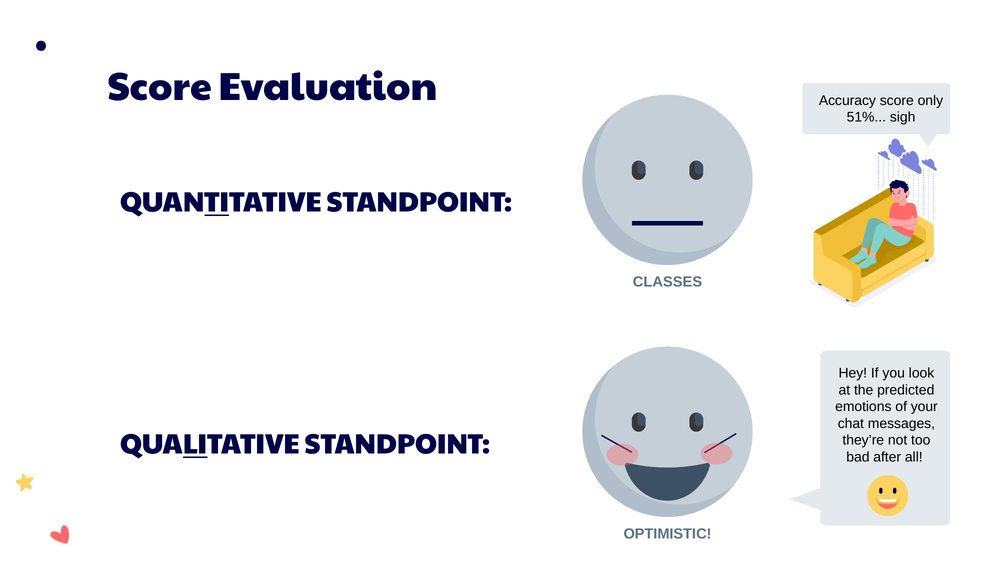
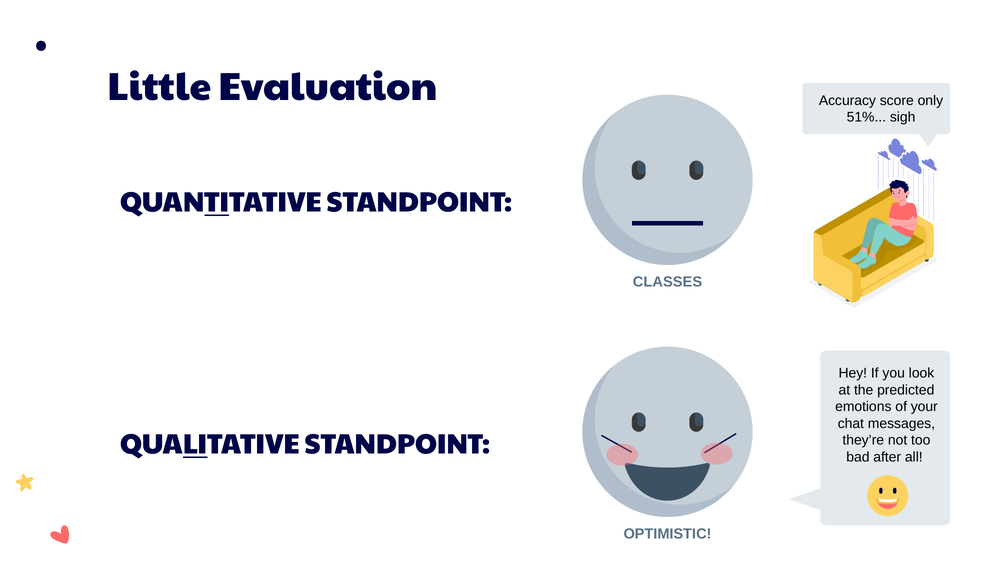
Score at (160, 87): Score -> Little
